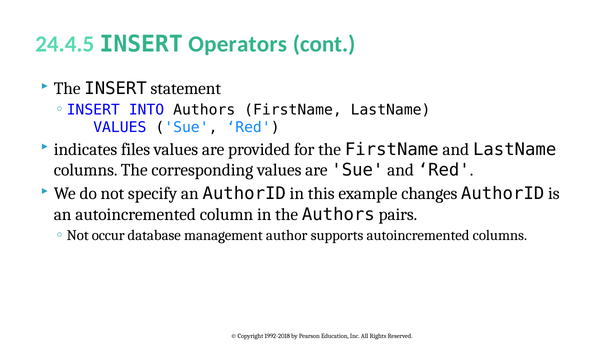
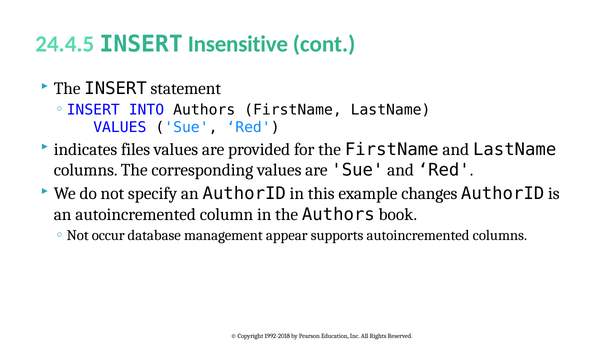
Operators: Operators -> Insensitive
pairs: pairs -> book
author: author -> appear
